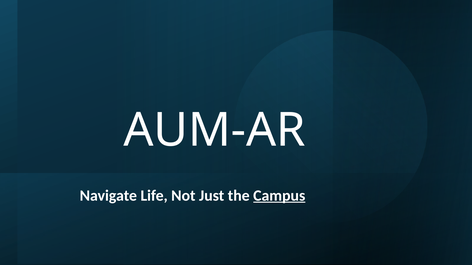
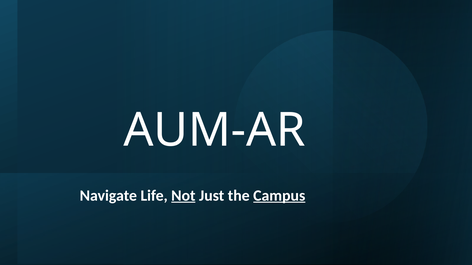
Not underline: none -> present
